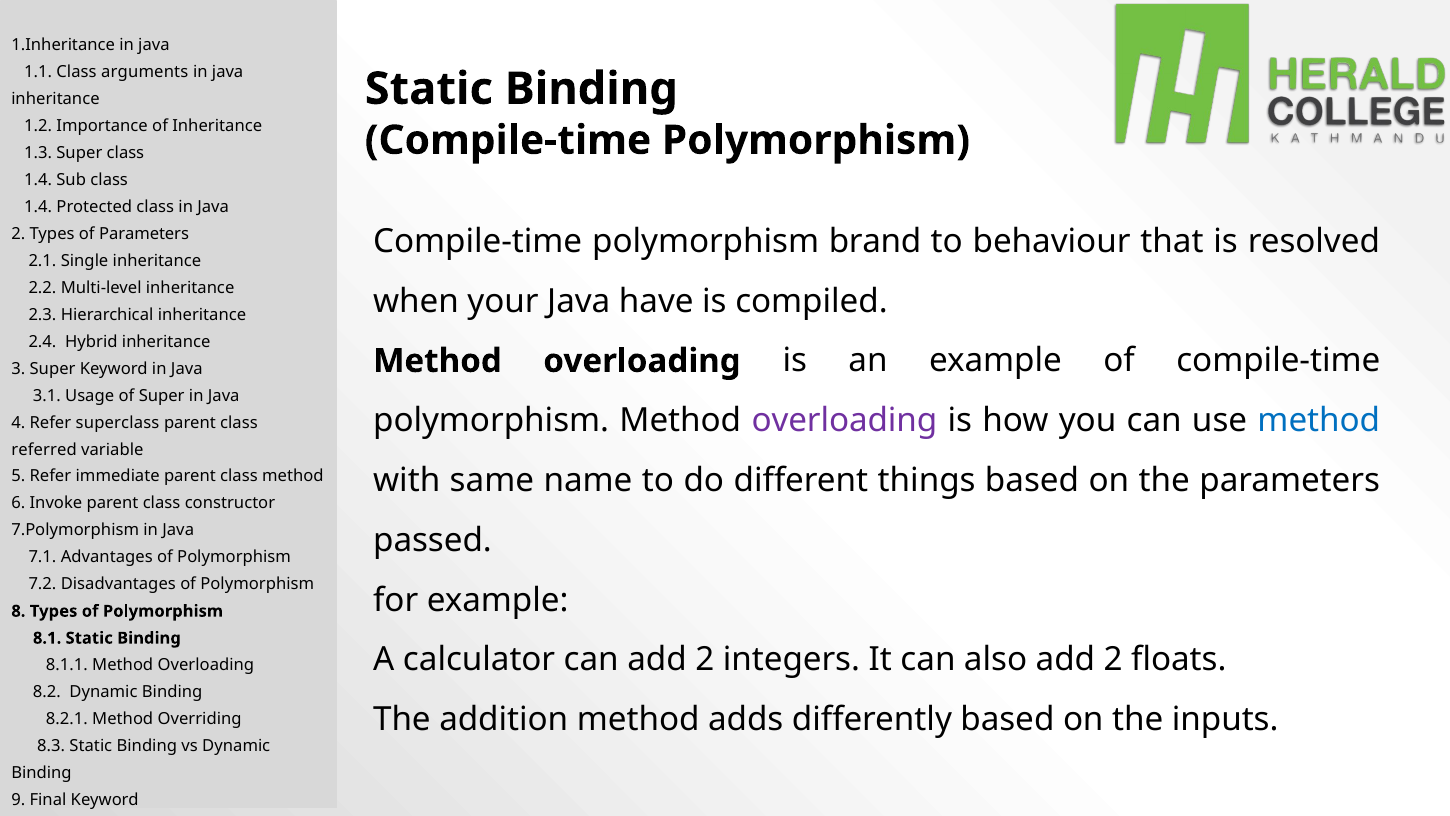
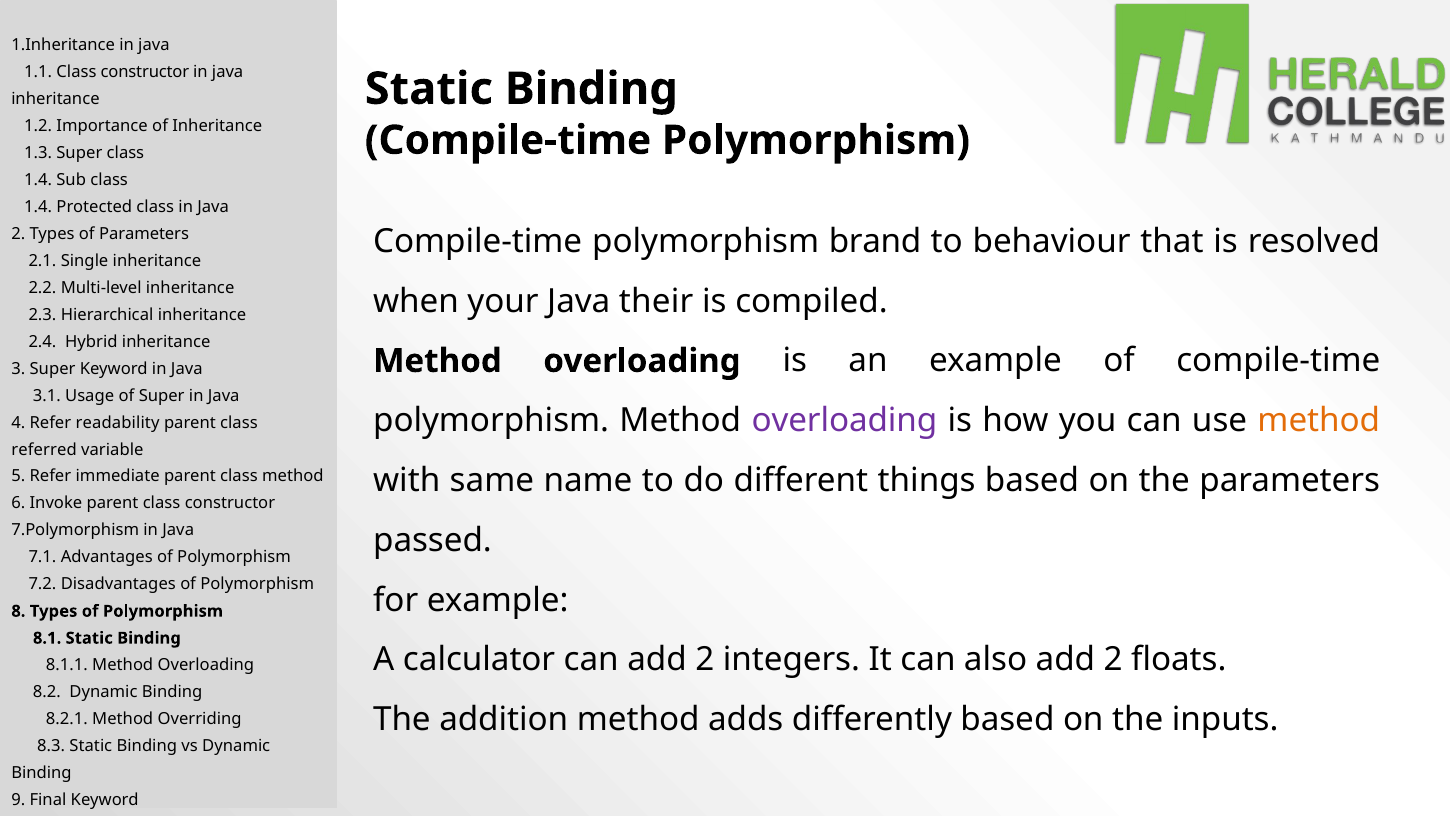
1.1 Class arguments: arguments -> constructor
have: have -> their
method at (1319, 421) colour: blue -> orange
superclass: superclass -> readability
